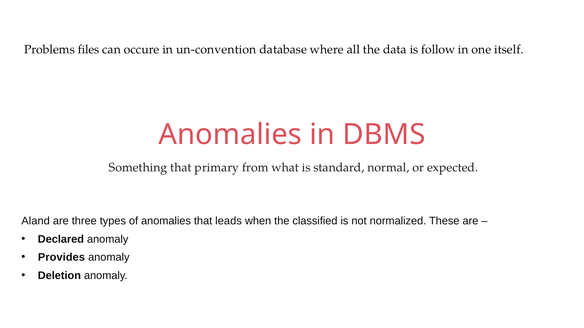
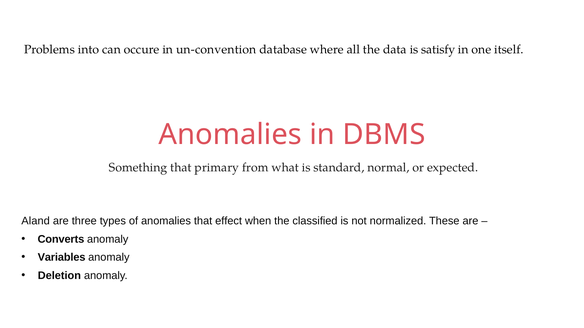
files: files -> into
follow: follow -> satisfy
leads: leads -> effect
Declared: Declared -> Converts
Provides: Provides -> Variables
